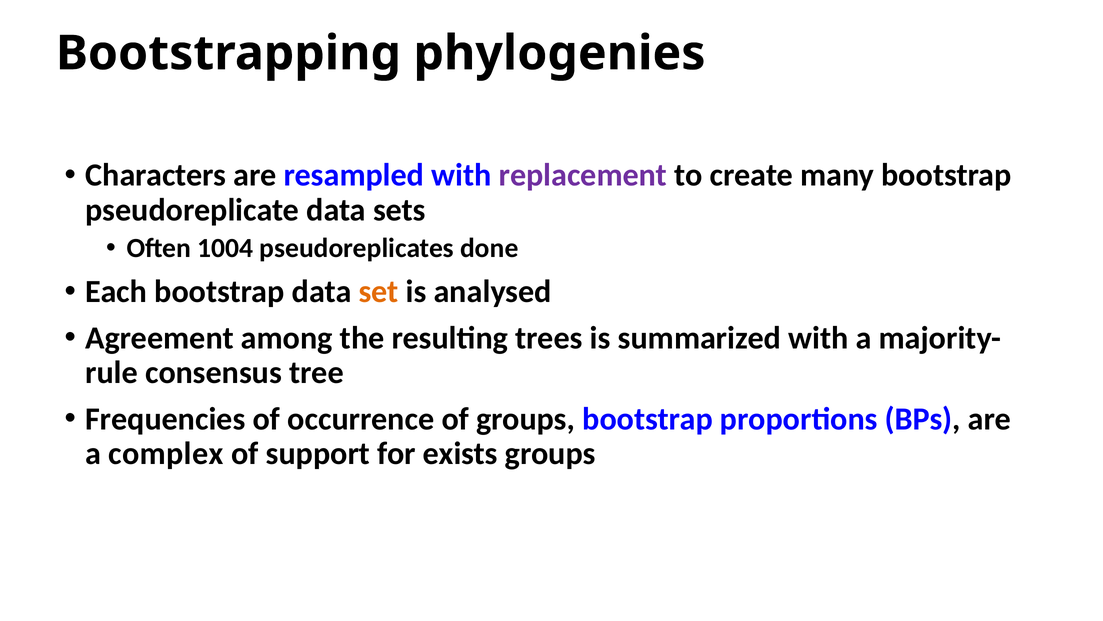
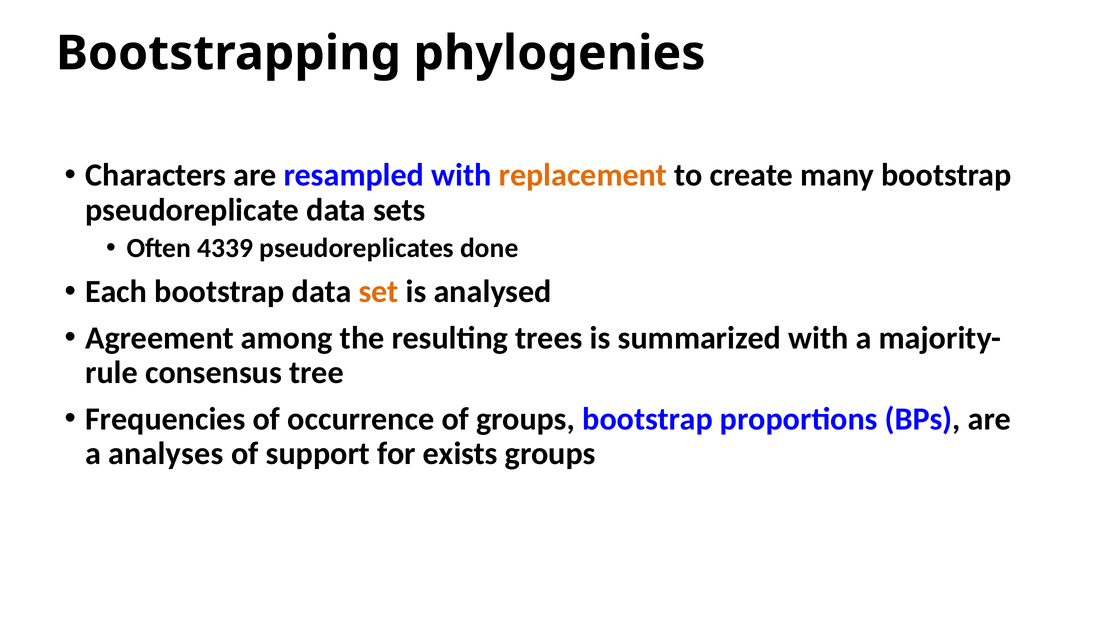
replacement colour: purple -> orange
1004: 1004 -> 4339
complex: complex -> analyses
